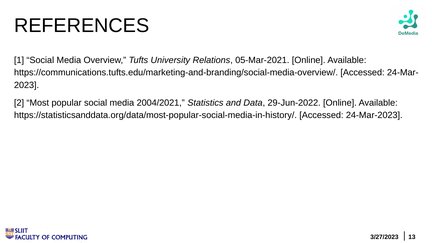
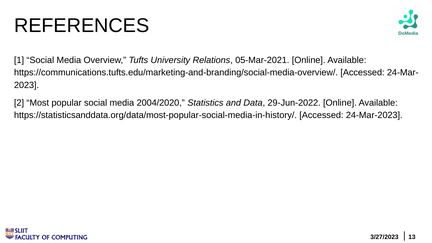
2004/2021: 2004/2021 -> 2004/2020
